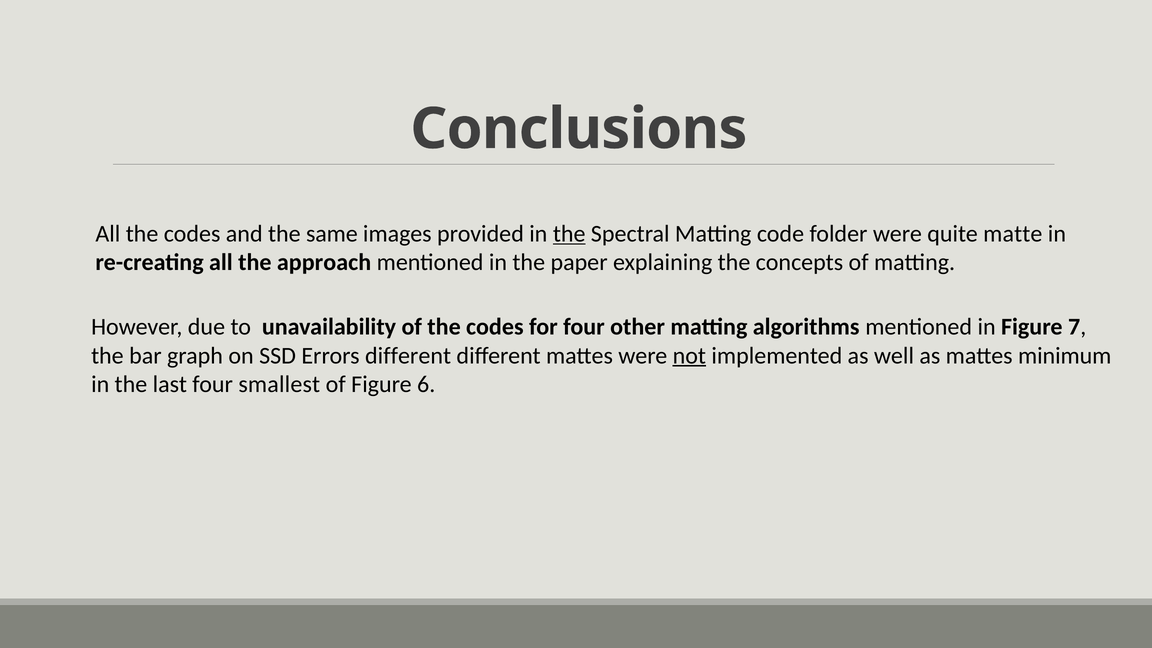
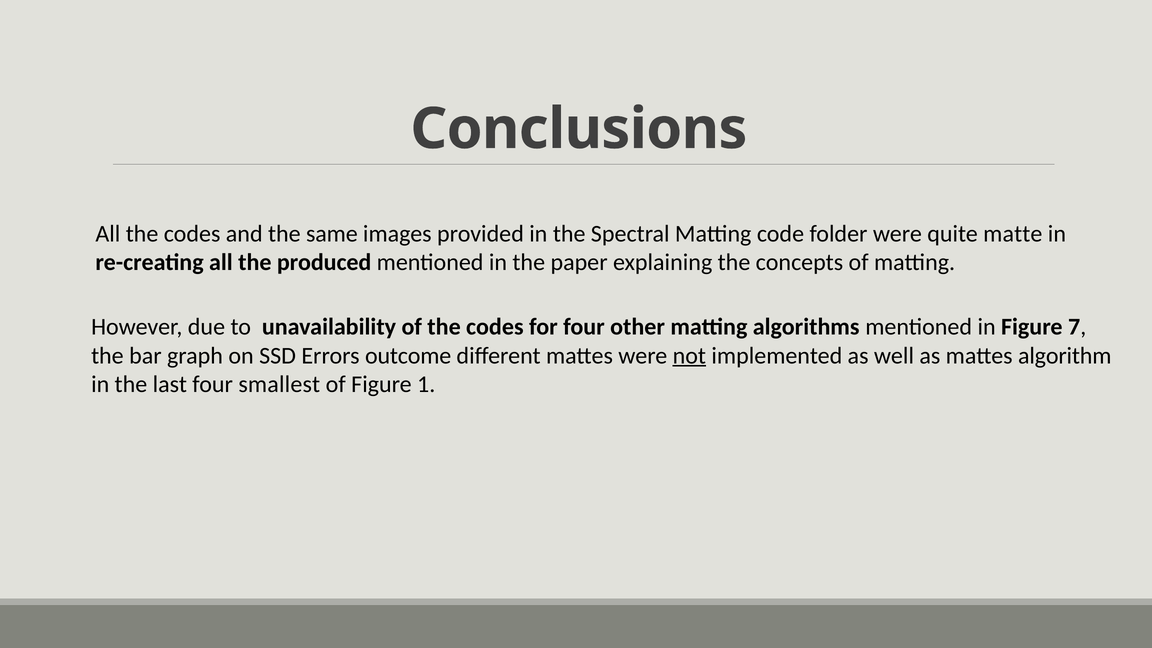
the at (569, 234) underline: present -> none
approach: approach -> produced
Errors different: different -> outcome
minimum: minimum -> algorithm
6: 6 -> 1
